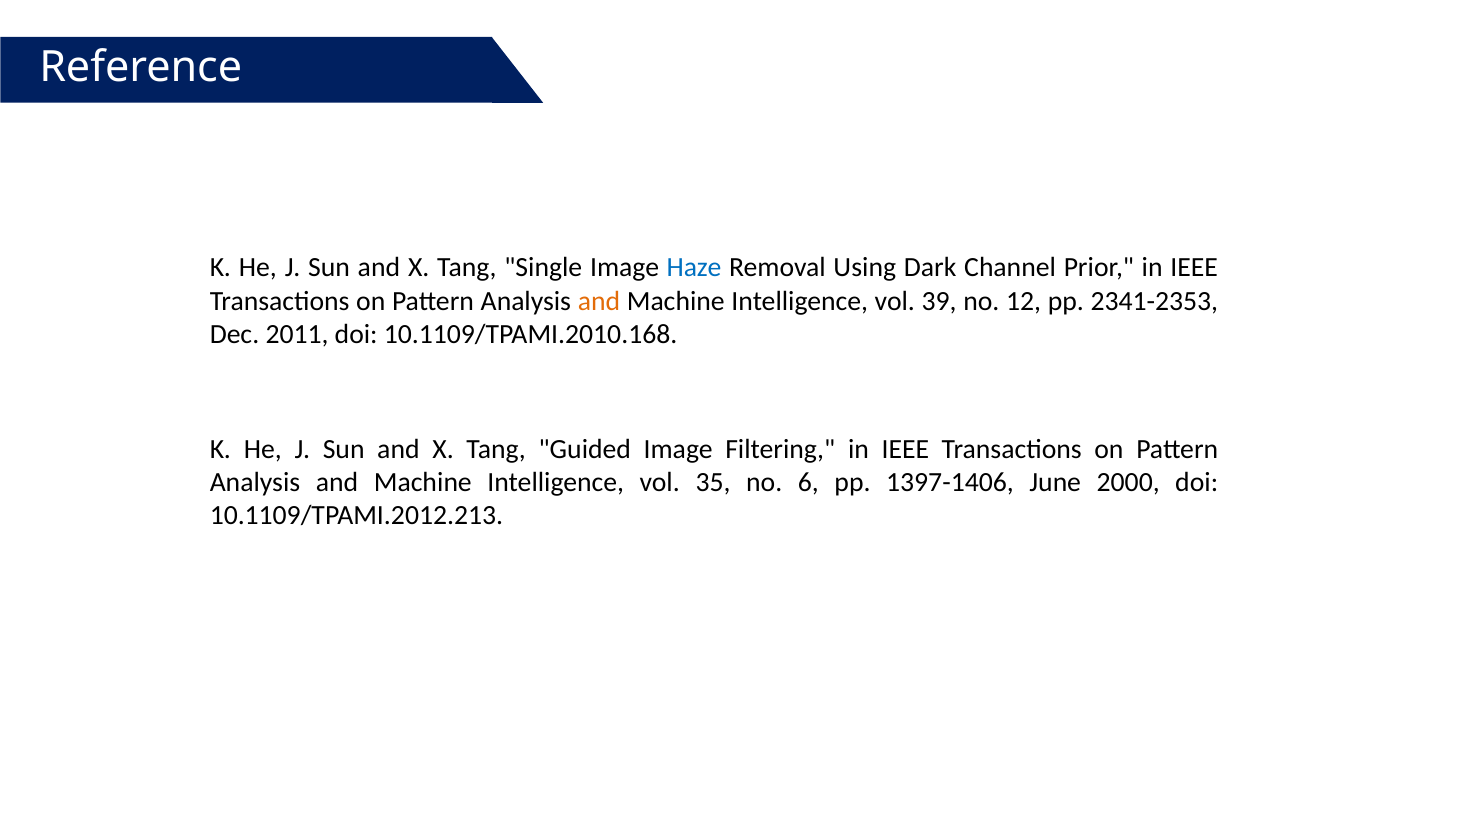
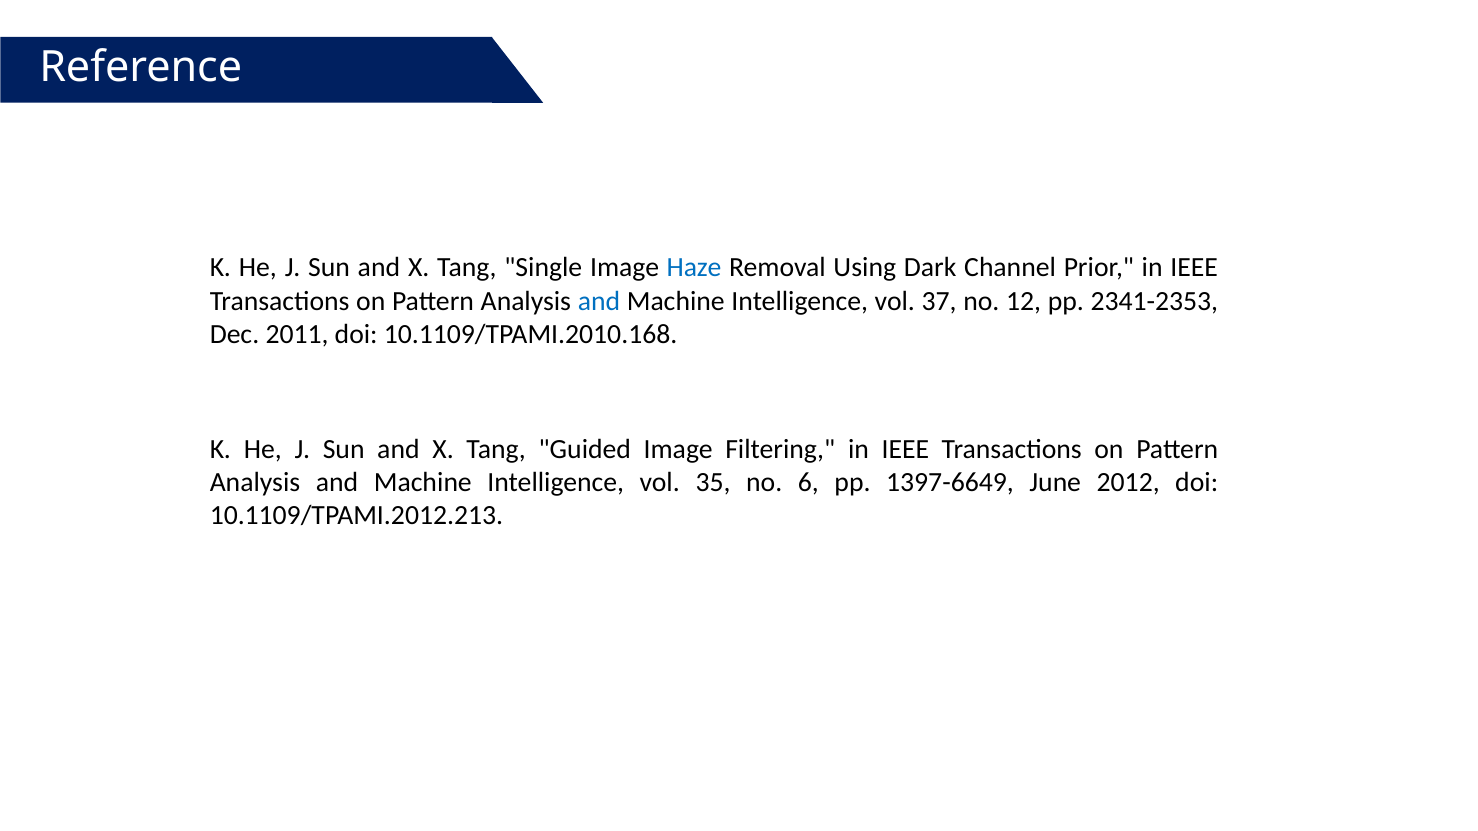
and at (599, 301) colour: orange -> blue
39: 39 -> 37
1397-1406: 1397-1406 -> 1397-6649
2000: 2000 -> 2012
